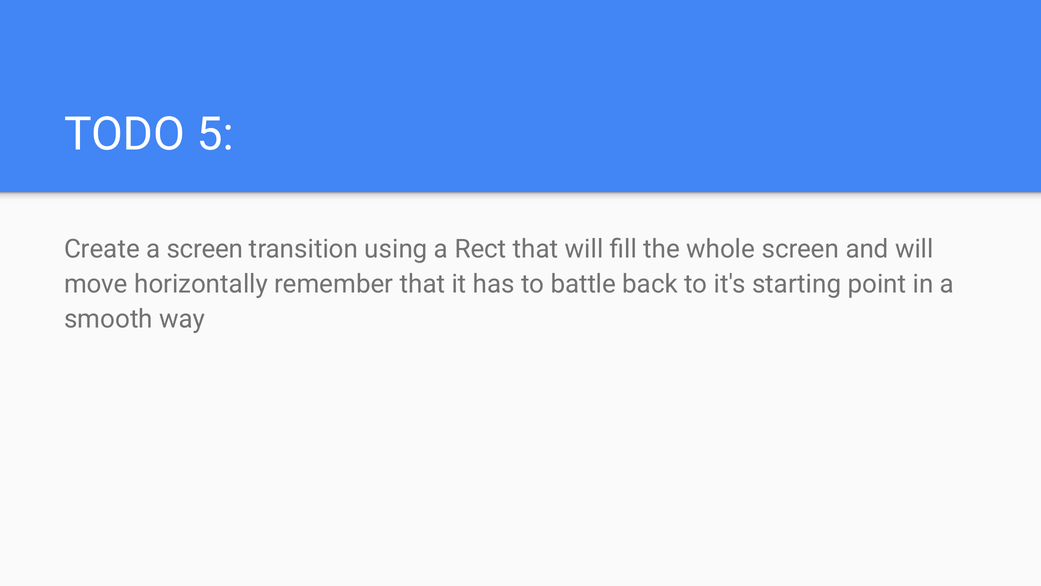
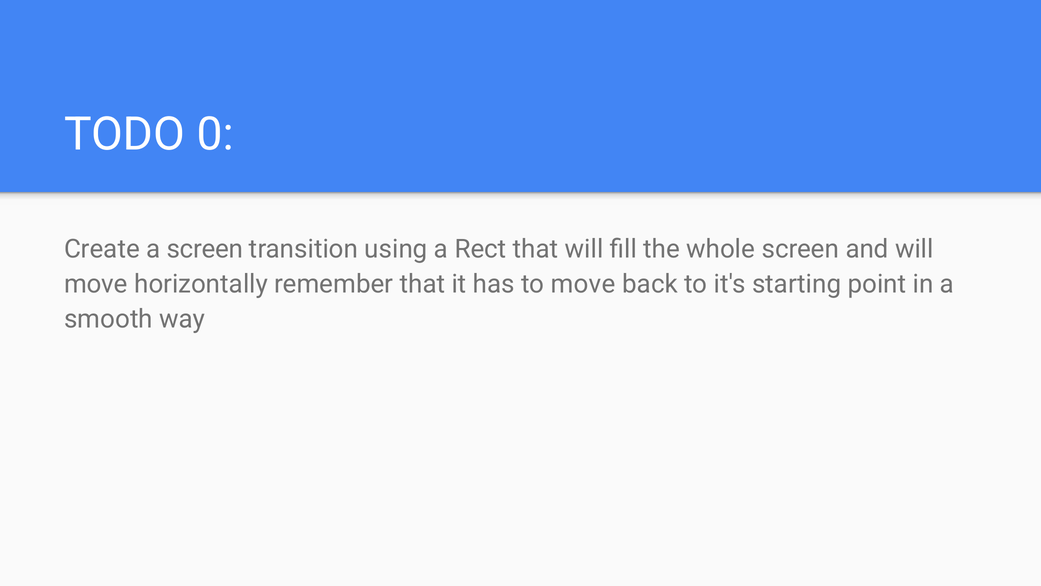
5: 5 -> 0
to battle: battle -> move
